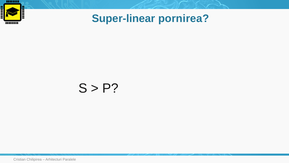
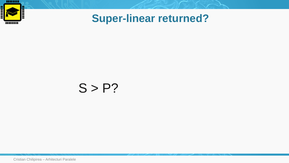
pornirea: pornirea -> returned
